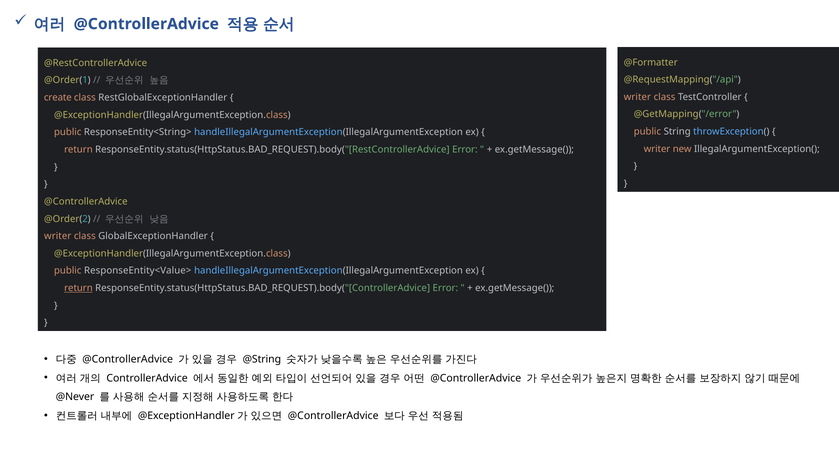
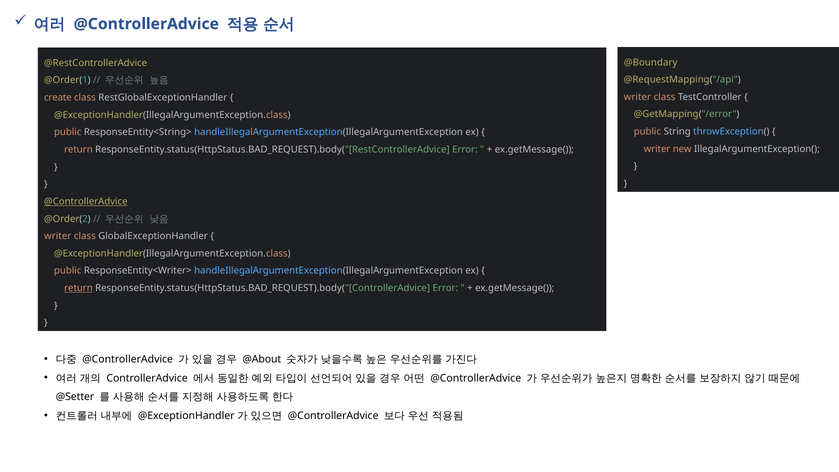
@Formatter: @Formatter -> @Boundary
@ControllerAdvice at (86, 201) underline: none -> present
ResponseEntity<Value>: ResponseEntity<Value> -> ResponseEntity<Writer>
@String: @String -> @About
@Never: @Never -> @Setter
